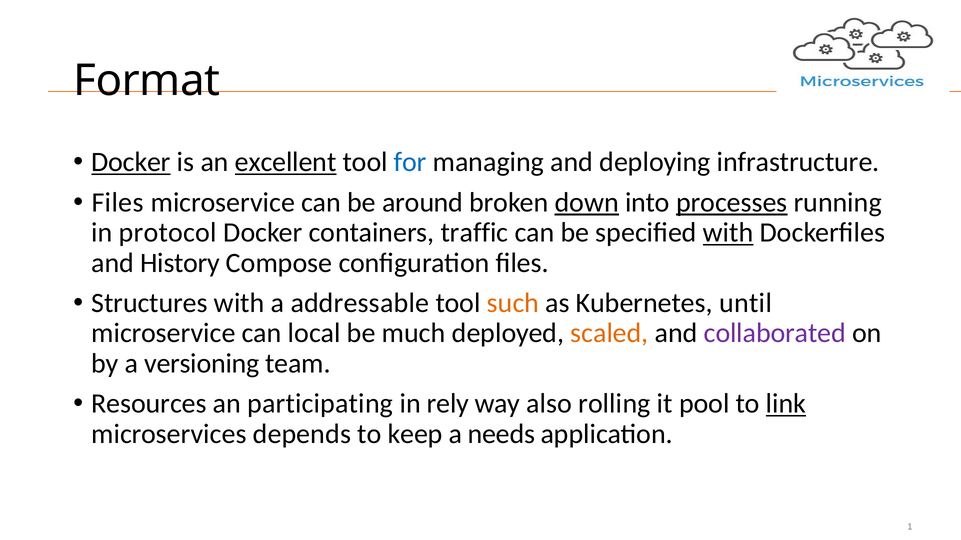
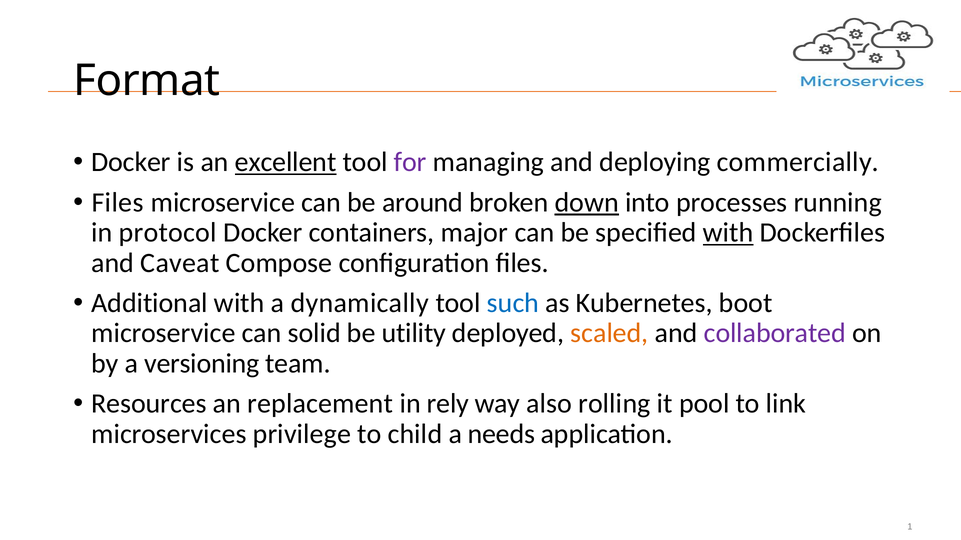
Docker at (131, 162) underline: present -> none
for colour: blue -> purple
infrastructure: infrastructure -> commercially
processes underline: present -> none
traffic: traffic -> major
History: History -> Caveat
Structures: Structures -> Additional
addressable: addressable -> dynamically
such colour: orange -> blue
until: until -> boot
local: local -> solid
much: much -> utility
participating: participating -> replacement
link underline: present -> none
depends: depends -> privilege
keep: keep -> child
